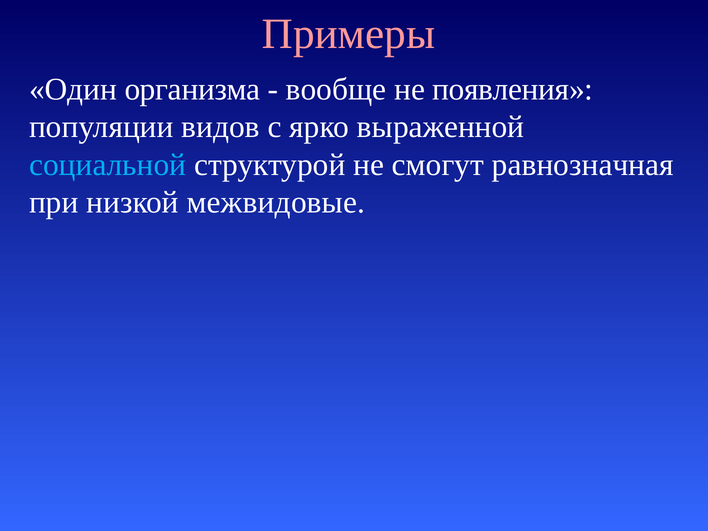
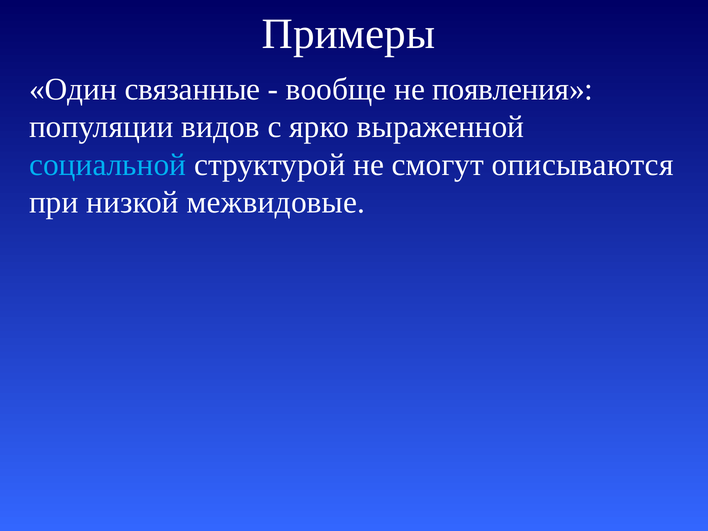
Примеры colour: pink -> white
организма: организма -> связанные
равнозначная: равнозначная -> описываются
